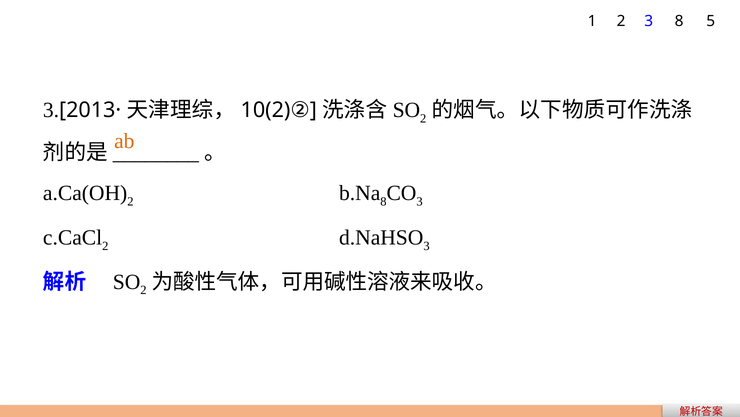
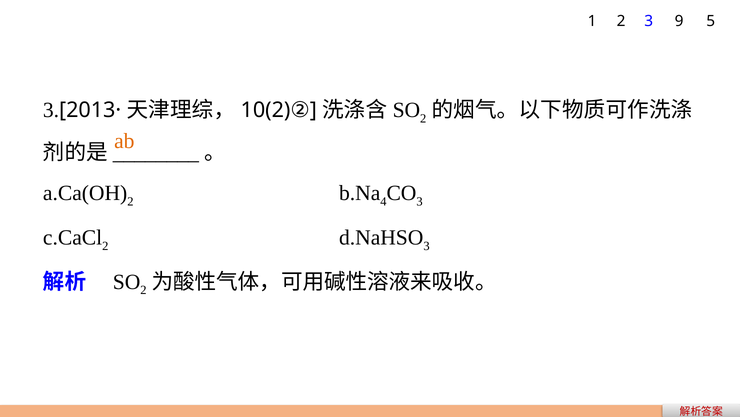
3 8: 8 -> 9
8 at (383, 201): 8 -> 4
